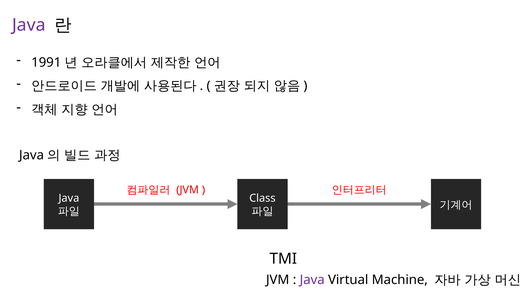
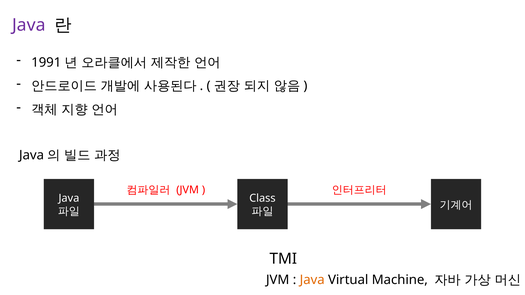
Java at (312, 280) colour: purple -> orange
